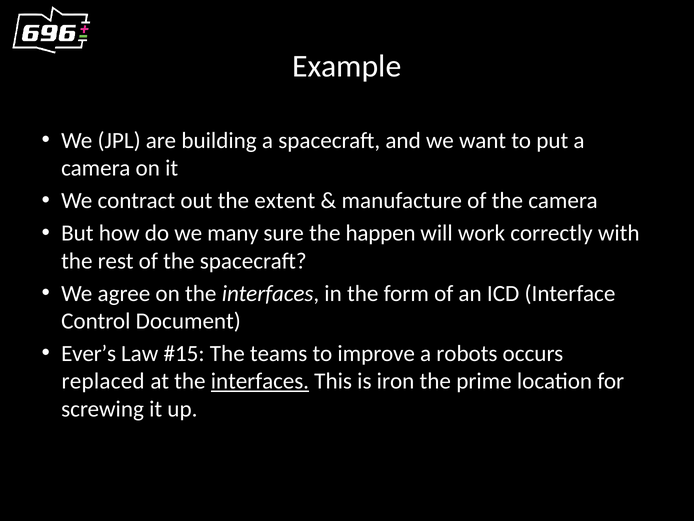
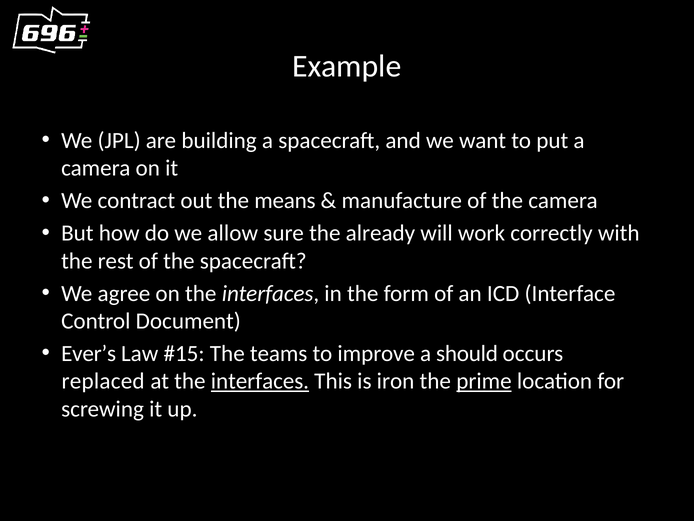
extent: extent -> means
many: many -> allow
happen: happen -> already
robots: robots -> should
prime underline: none -> present
